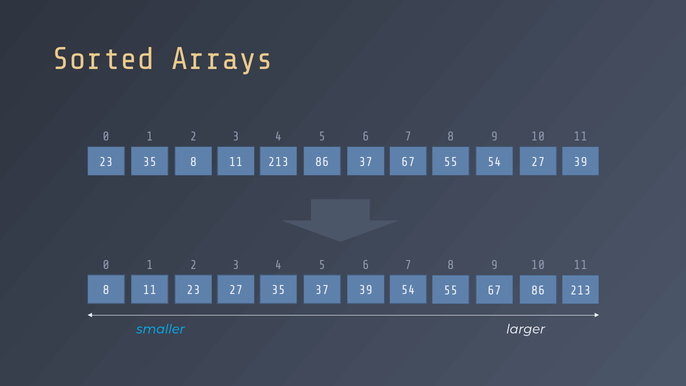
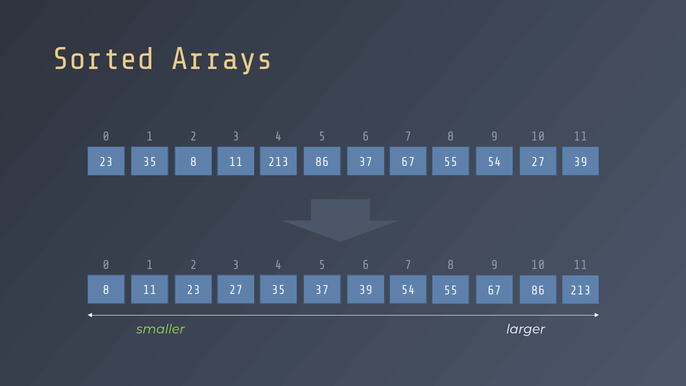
smaller colour: light blue -> light green
